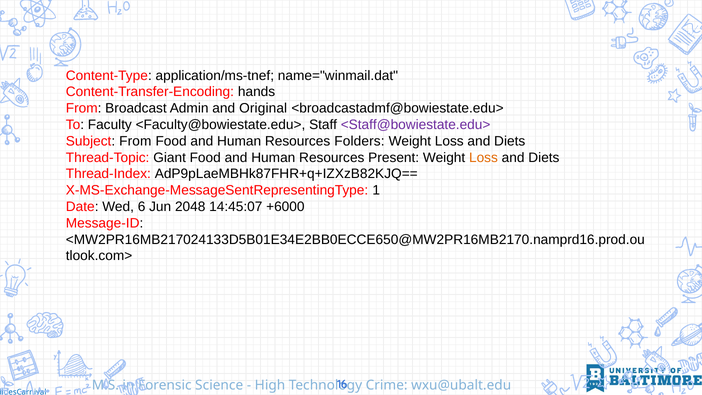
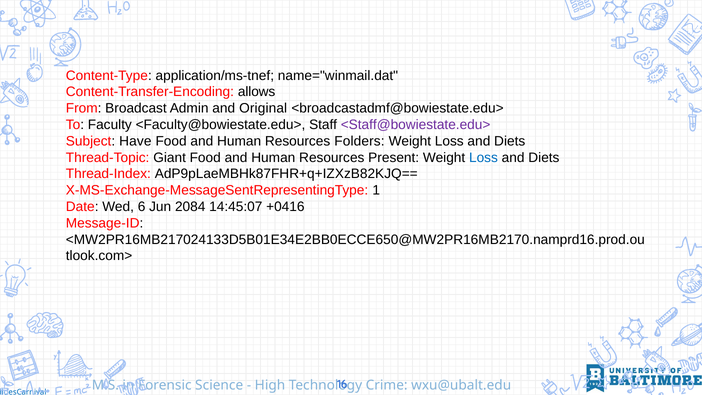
hands: hands -> allows
Subject From: From -> Have
Loss at (483, 157) colour: orange -> blue
2048: 2048 -> 2084
+6000: +6000 -> +0416
